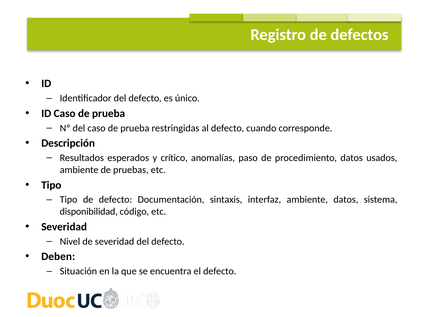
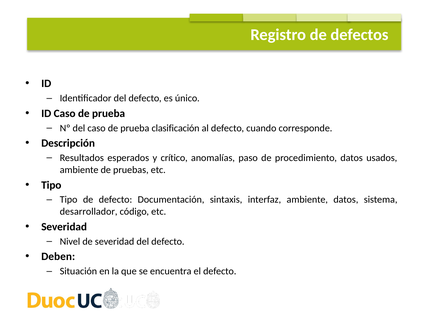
restringidas: restringidas -> clasificación
disponibilidad: disponibilidad -> desarrollador
